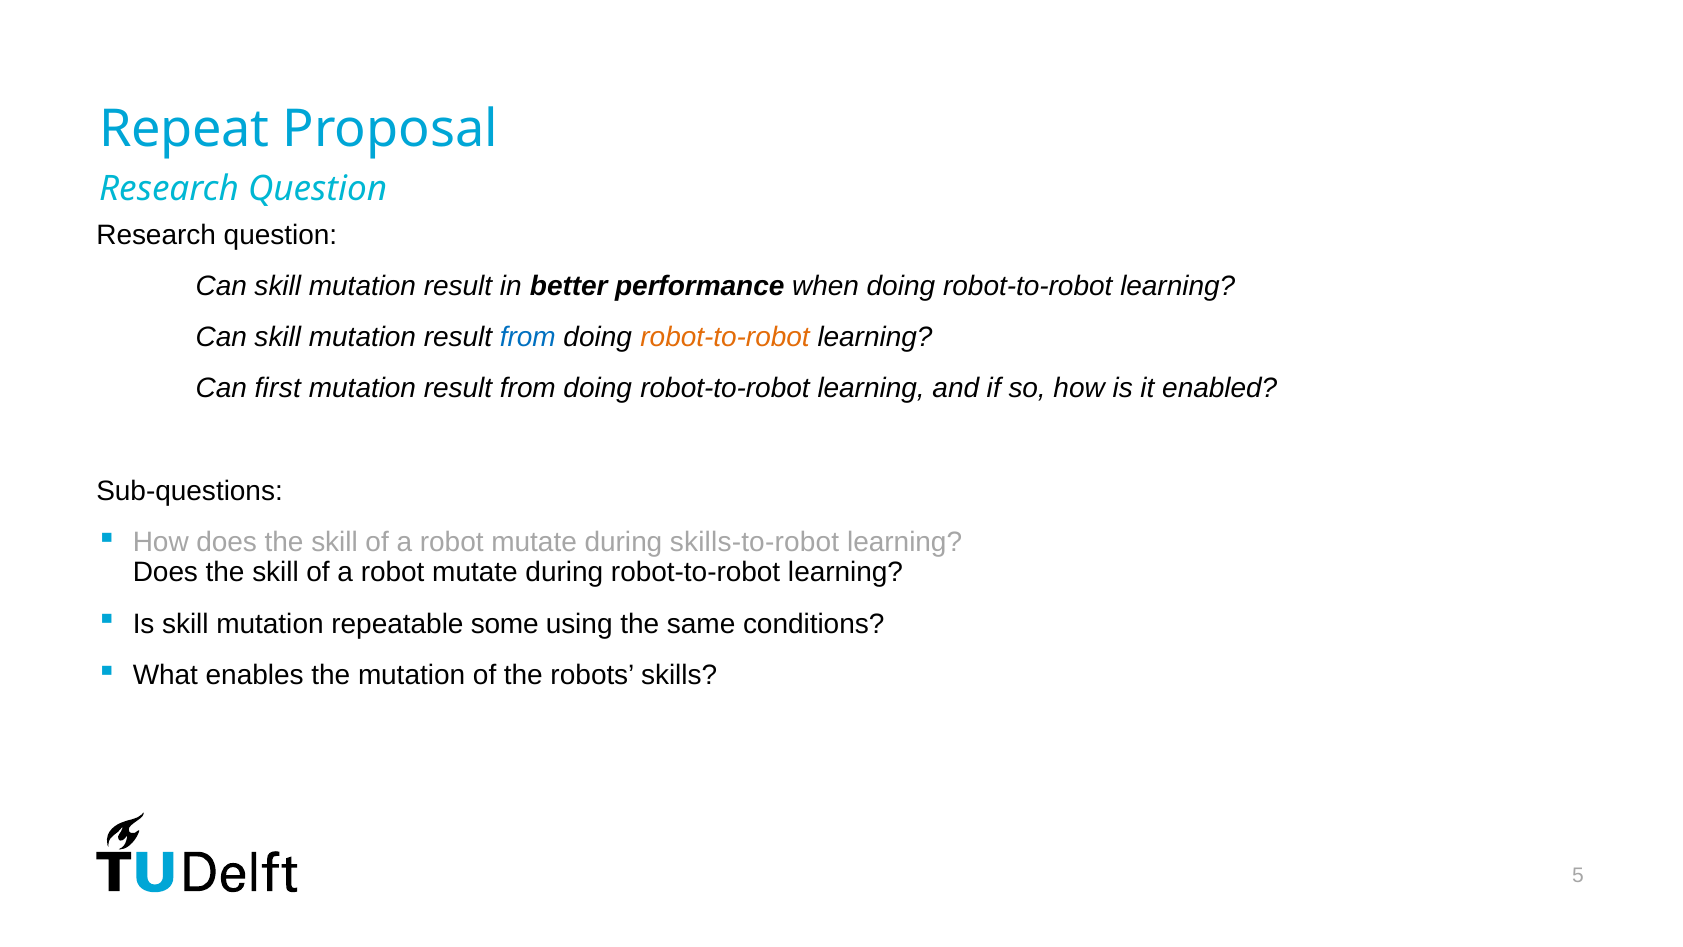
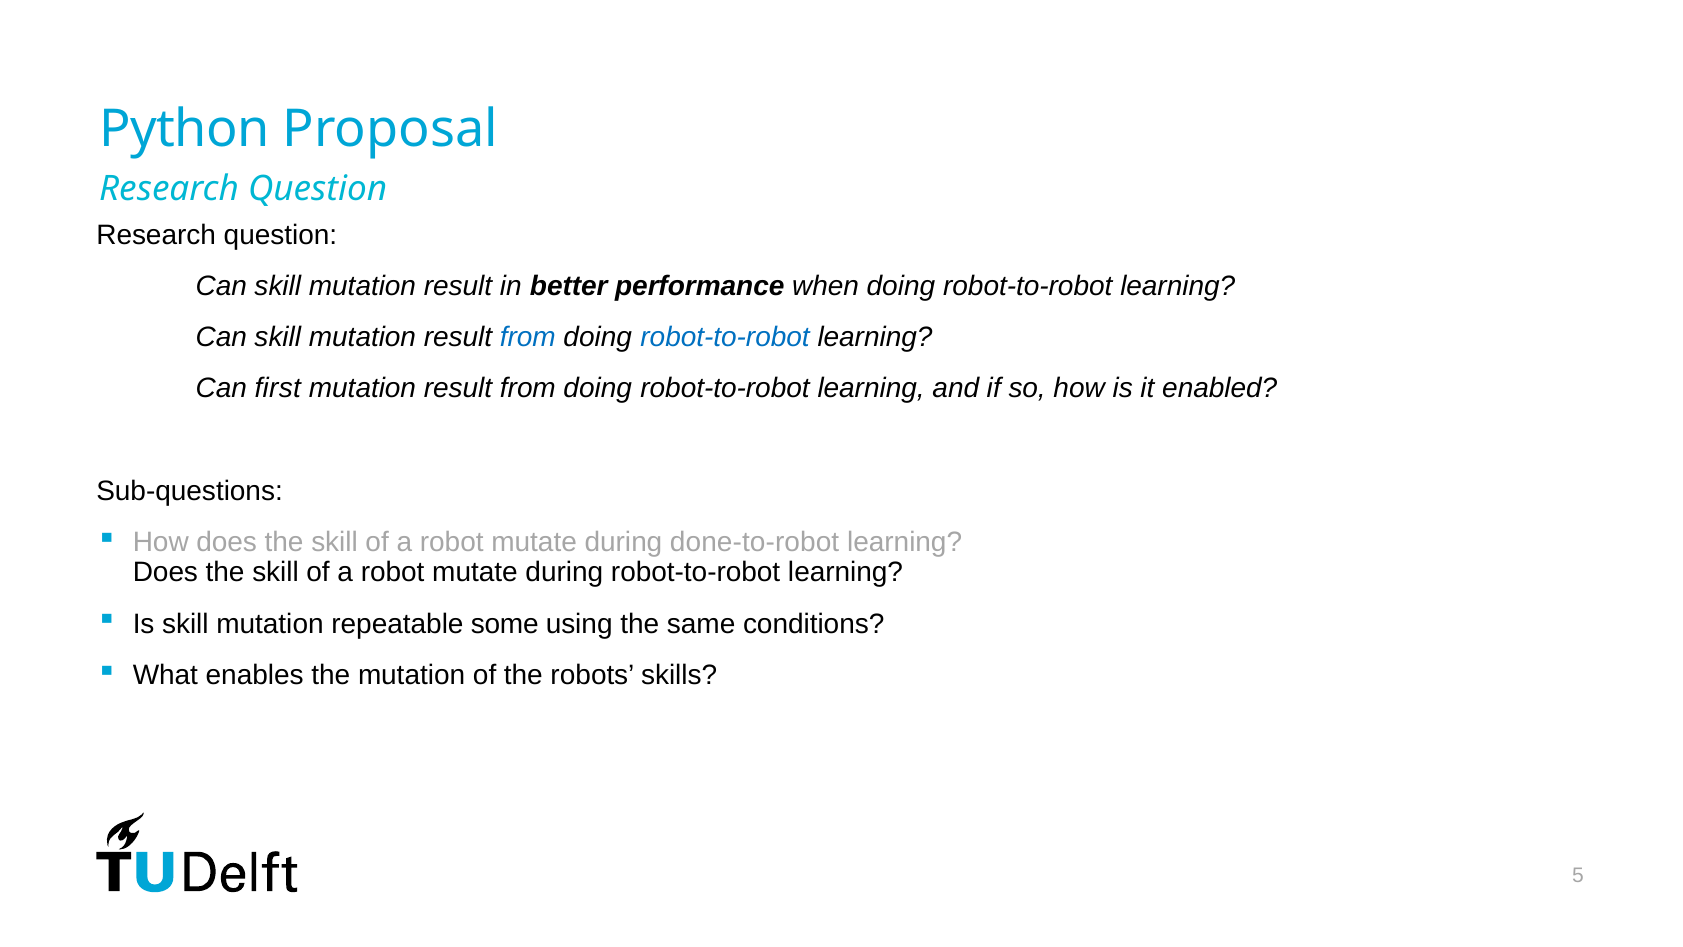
Repeat: Repeat -> Python
robot-to-robot at (725, 337) colour: orange -> blue
skills-to-robot: skills-to-robot -> done-to-robot
